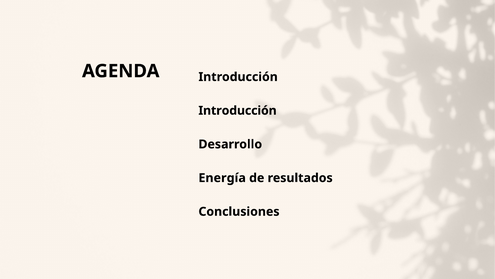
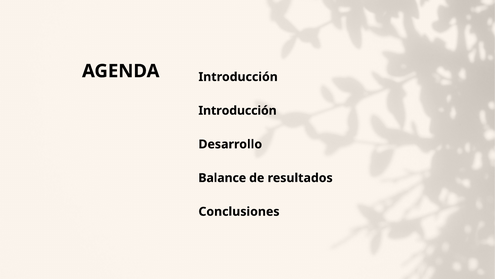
Energía: Energía -> Balance
